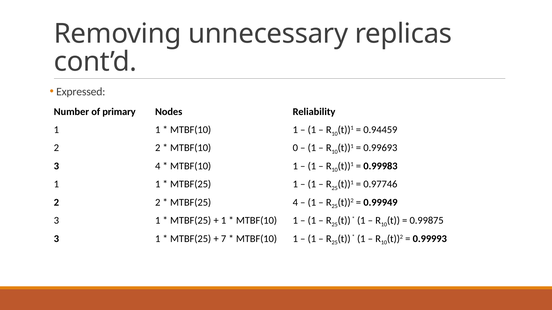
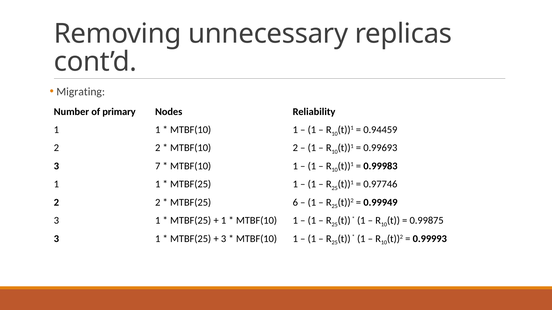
Expressed: Expressed -> Migrating
MTBF(10 0: 0 -> 2
3 4: 4 -> 7
MTBF(25 4: 4 -> 6
7 at (224, 239): 7 -> 3
